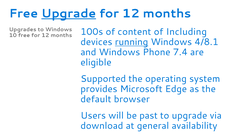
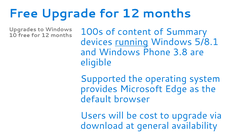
Upgrade at (69, 13) underline: present -> none
Including: Including -> Summary
4/8.1: 4/8.1 -> 5/8.1
7.4: 7.4 -> 3.8
past: past -> cost
